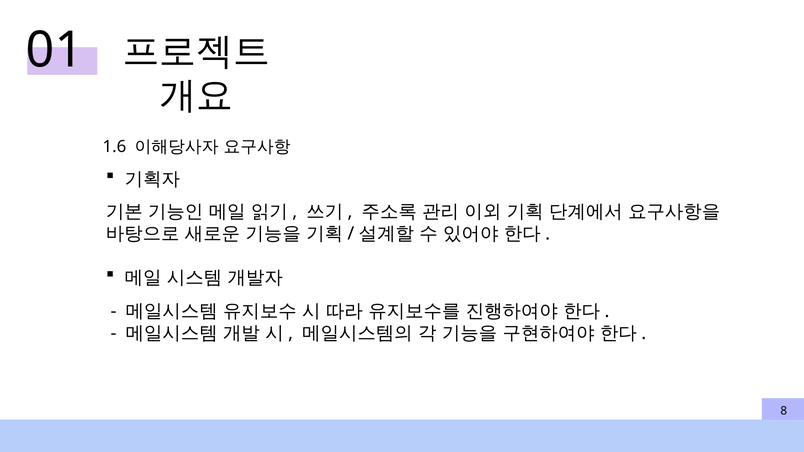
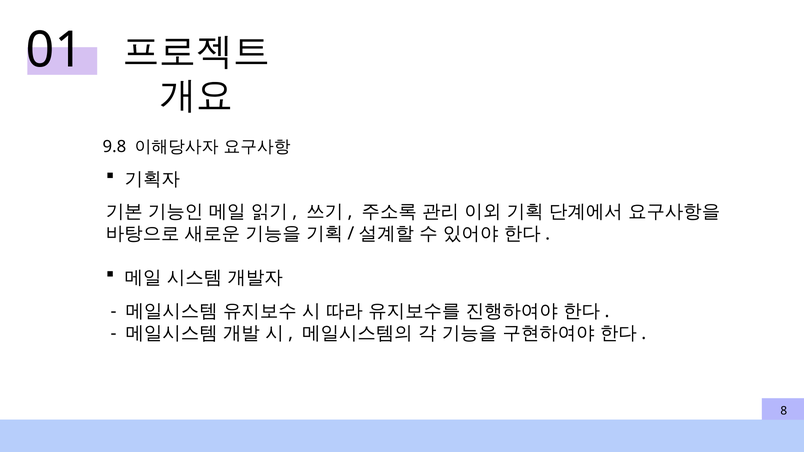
1.6: 1.6 -> 9.8
